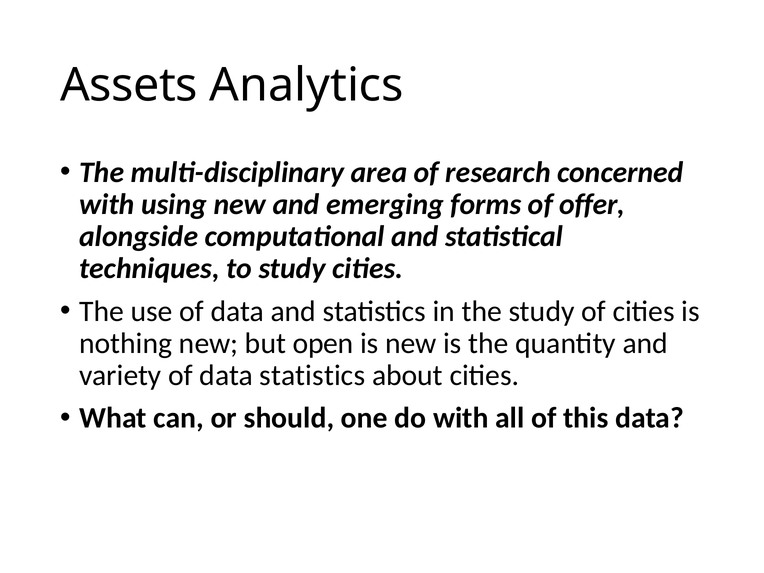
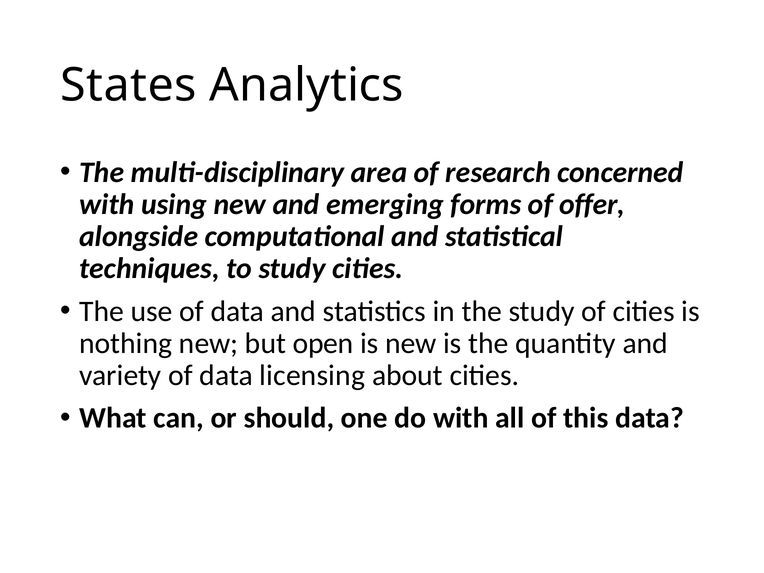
Assets: Assets -> States
data statistics: statistics -> licensing
